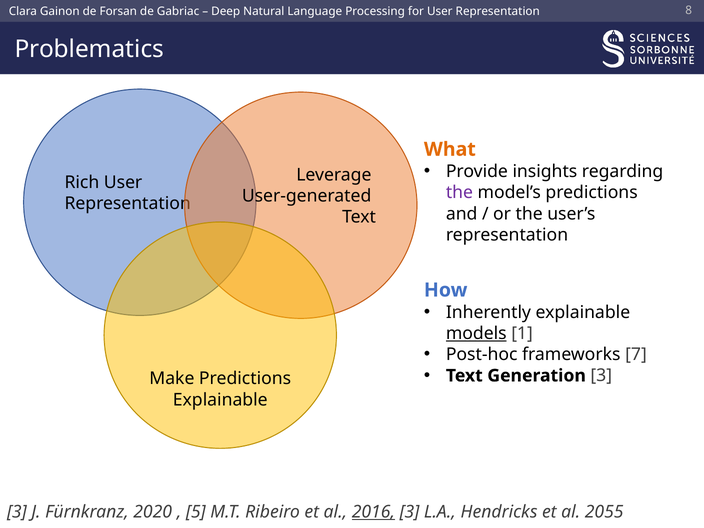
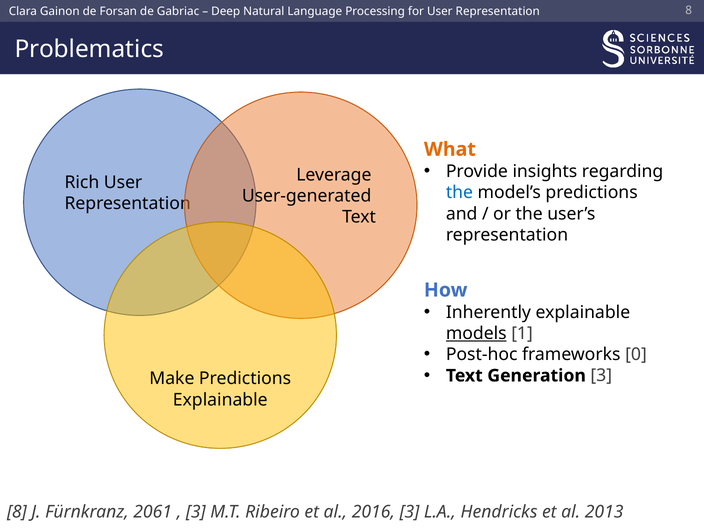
the at (459, 193) colour: purple -> blue
7: 7 -> 0
3 at (17, 512): 3 -> 8
2020: 2020 -> 2061
5 at (196, 512): 5 -> 3
2016 underline: present -> none
2055: 2055 -> 2013
